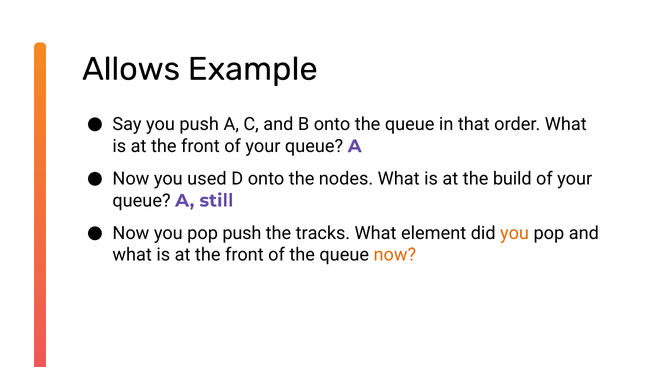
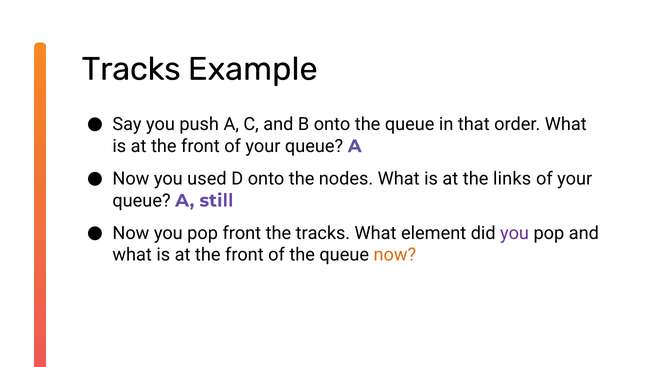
Allows at (131, 69): Allows -> Tracks
build: build -> links
pop push: push -> front
you at (515, 233) colour: orange -> purple
